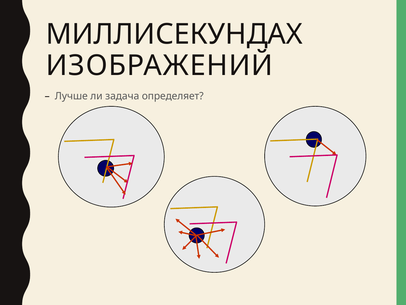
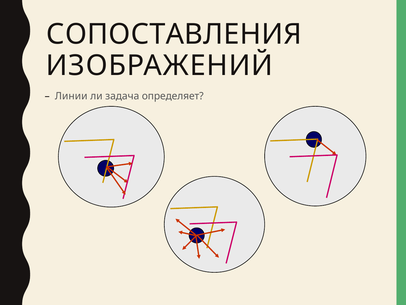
МИЛЛИСЕКУНДАХ: МИЛЛИСЕКУНДАХ -> СОПОСТАВЛЕНИЯ
Лучше: Лучше -> Линии
